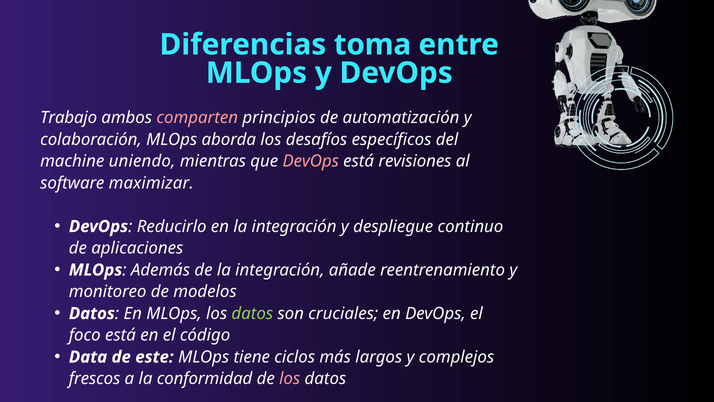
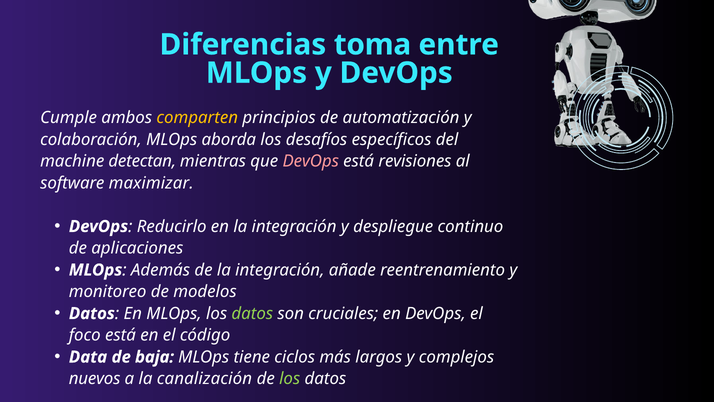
Trabajo: Trabajo -> Cumple
comparten colour: pink -> yellow
uniendo: uniendo -> detectan
este: este -> baja
frescos: frescos -> nuevos
conformidad: conformidad -> canalización
los at (290, 378) colour: pink -> light green
